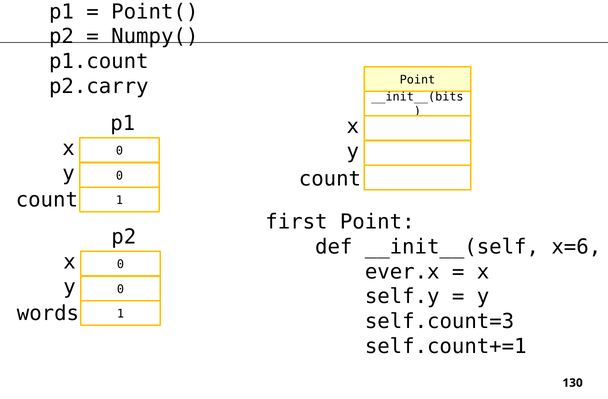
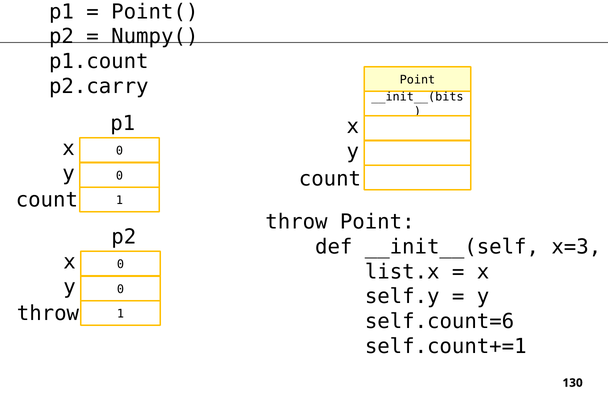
first at (296, 222): first -> throw
x=6: x=6 -> x=3
ever.x: ever.x -> list.x
words at (48, 314): words -> throw
self.count=3: self.count=3 -> self.count=6
